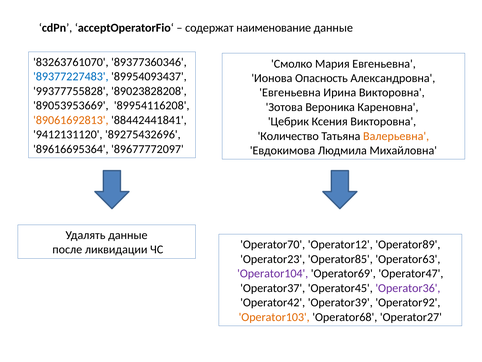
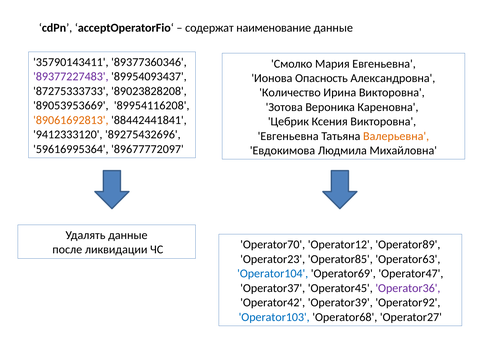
83263761070: 83263761070 -> 35790143411
89377227483 colour: blue -> purple
99377755828: 99377755828 -> 87275333733
Евгеньевна at (290, 93): Евгеньевна -> Количество
9412131120: 9412131120 -> 9412333120
Количество at (288, 136): Количество -> Евгеньевна
89616695364: 89616695364 -> 59616995364
Operator104 colour: purple -> blue
Operator103 colour: orange -> blue
